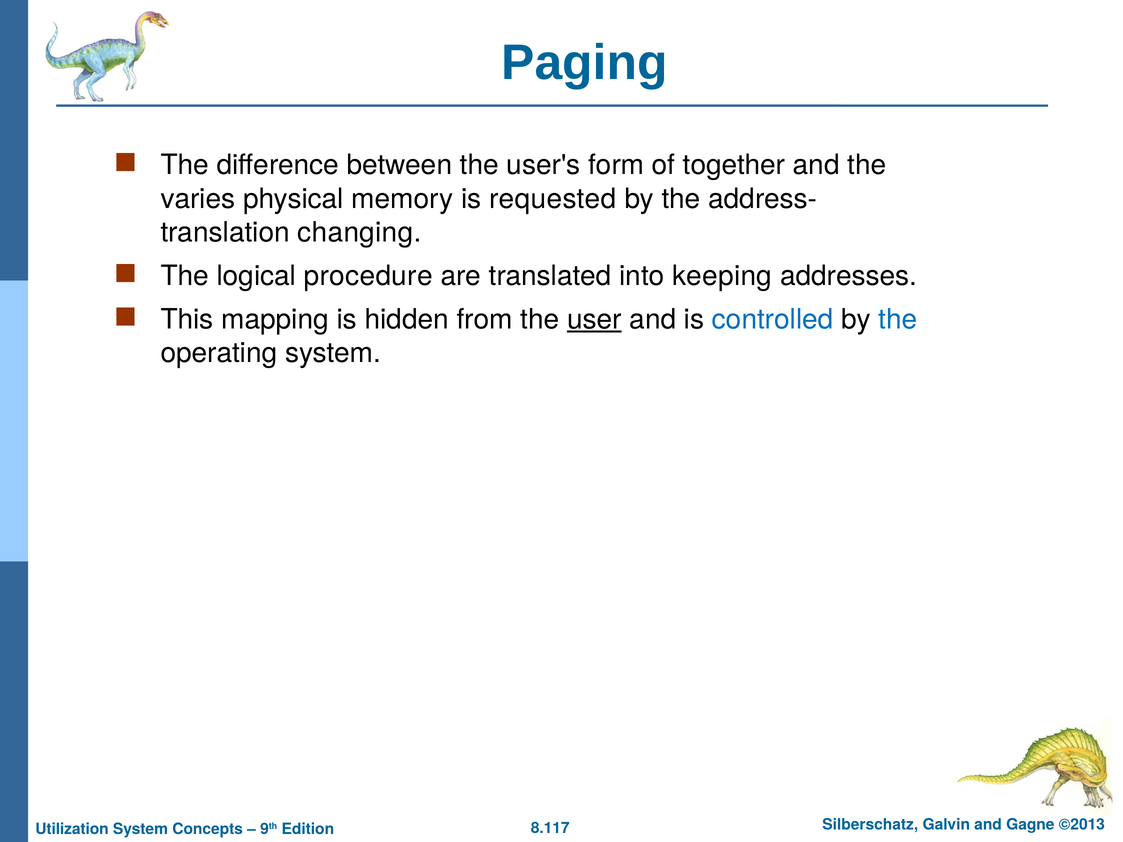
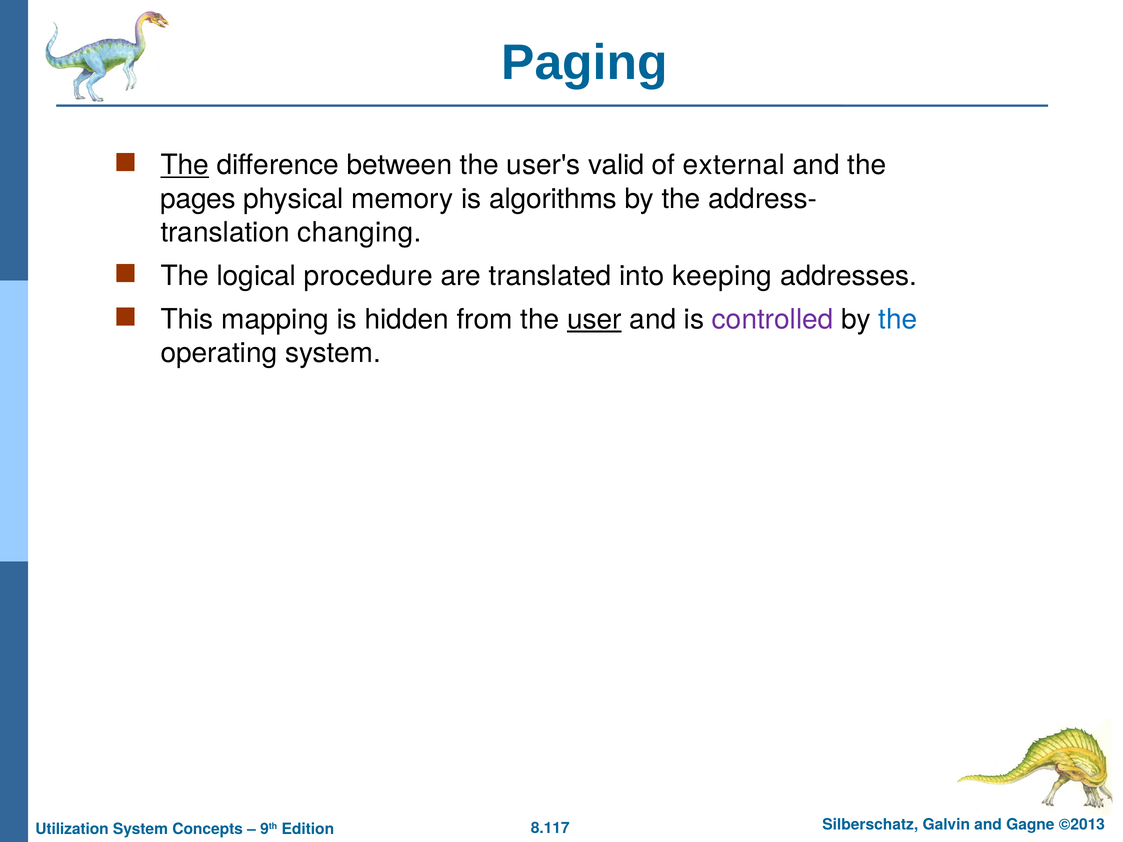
The at (185, 165) underline: none -> present
form: form -> valid
together: together -> external
varies: varies -> pages
requested: requested -> algorithms
controlled colour: blue -> purple
